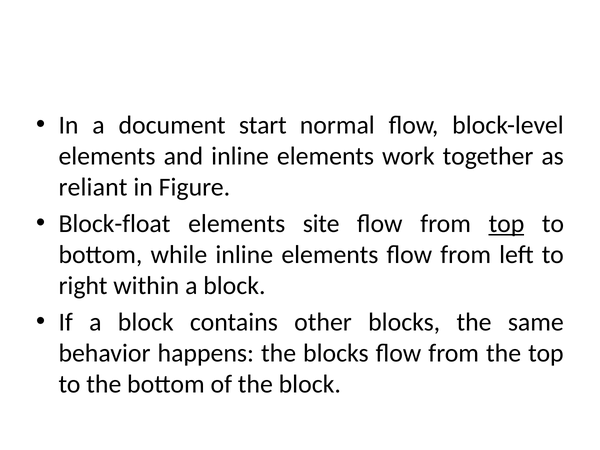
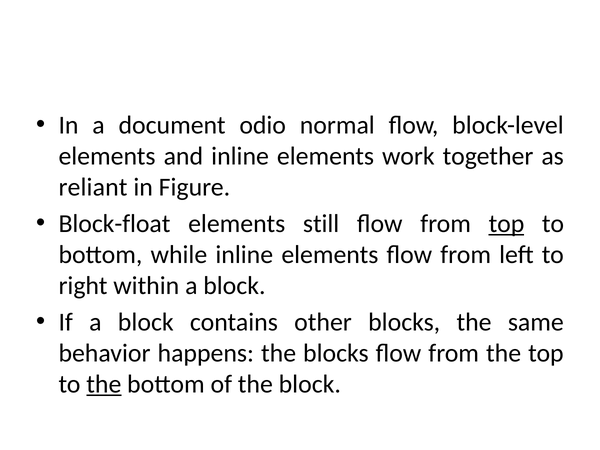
start: start -> odio
site: site -> still
the at (104, 384) underline: none -> present
